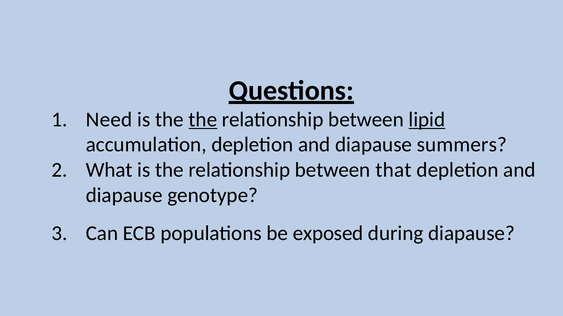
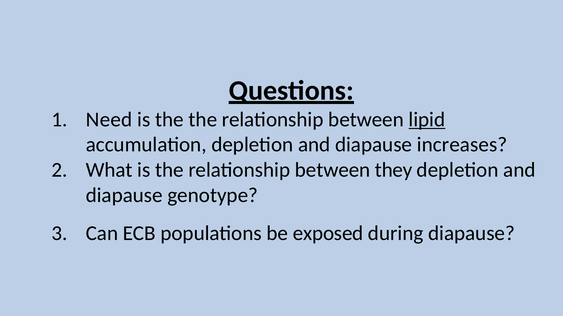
the at (203, 120) underline: present -> none
summers: summers -> increases
that: that -> they
